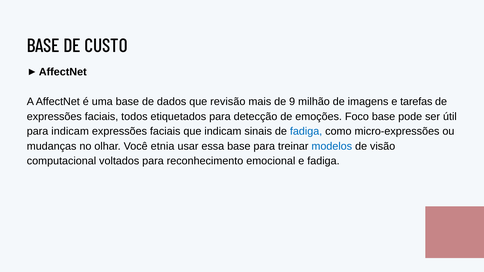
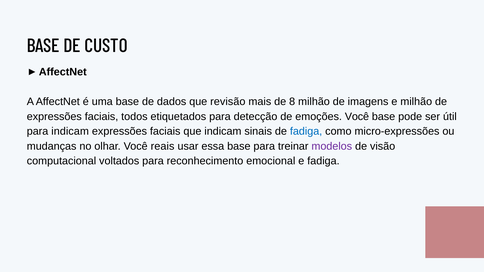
9: 9 -> 8
e tarefas: tarefas -> milhão
emoções Foco: Foco -> Você
etnia: etnia -> reais
modelos colour: blue -> purple
